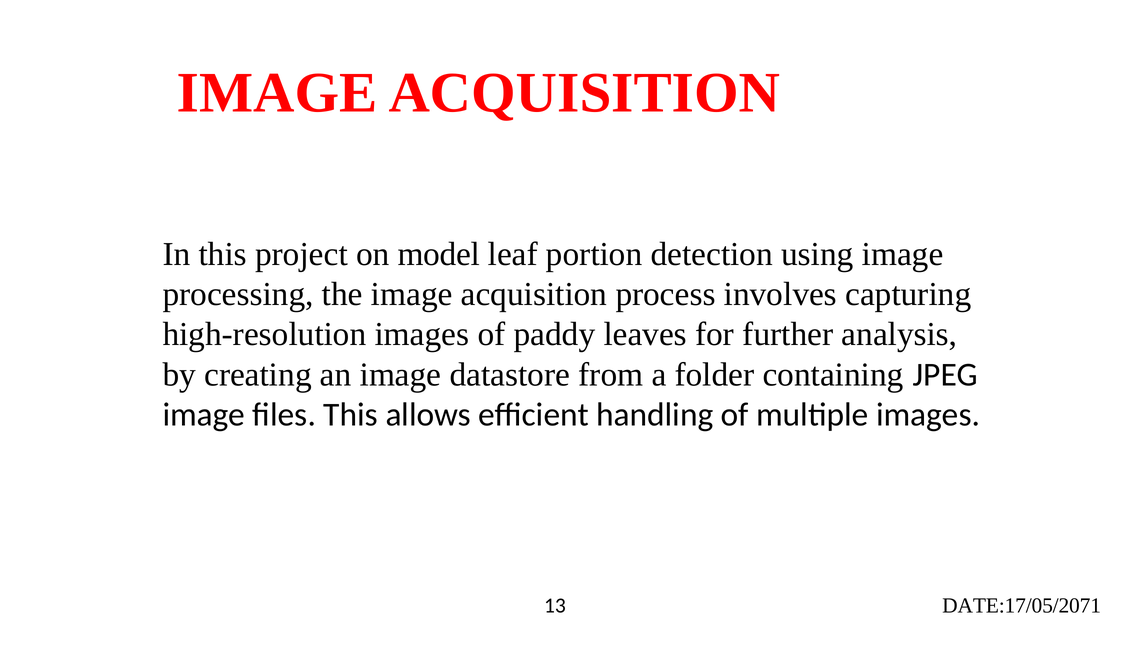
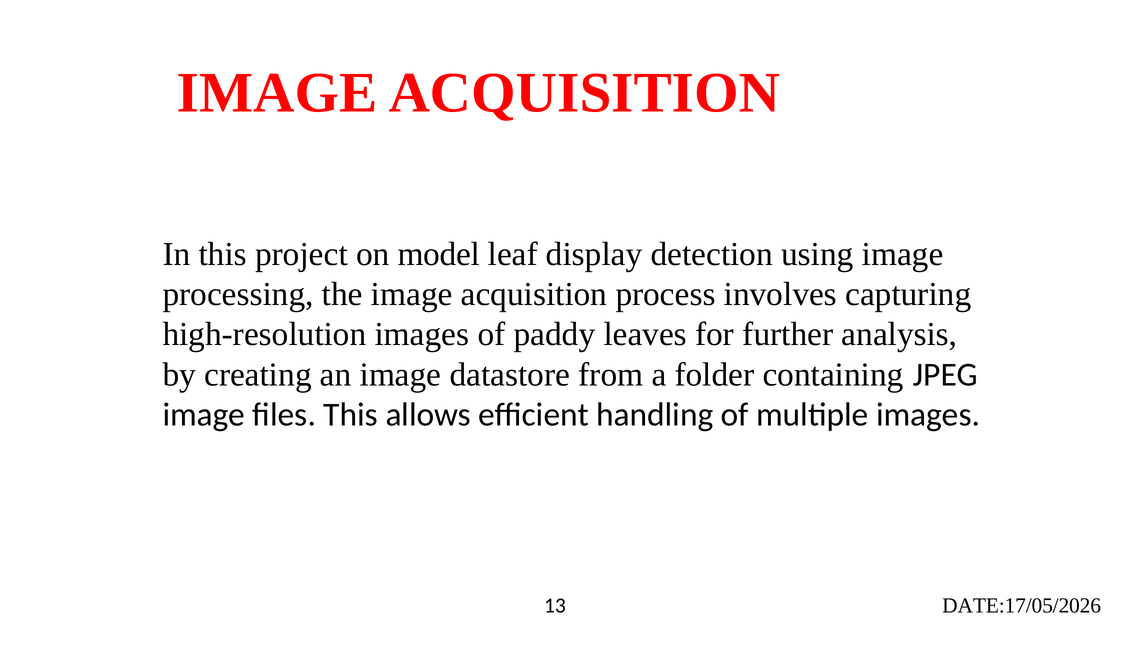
portion: portion -> display
DATE:17/05/2071: DATE:17/05/2071 -> DATE:17/05/2026
